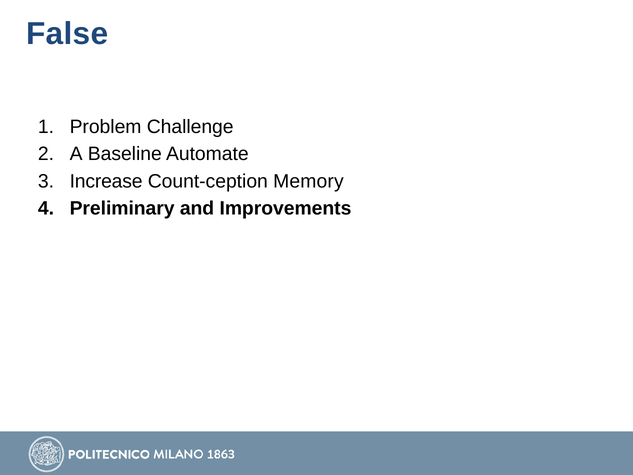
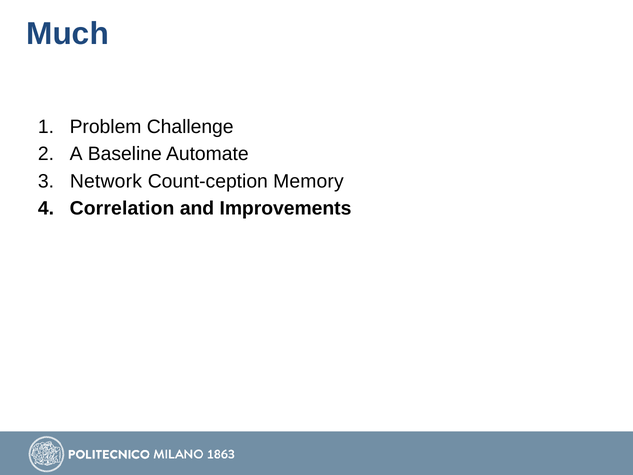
False: False -> Much
Increase: Increase -> Network
Preliminary: Preliminary -> Correlation
